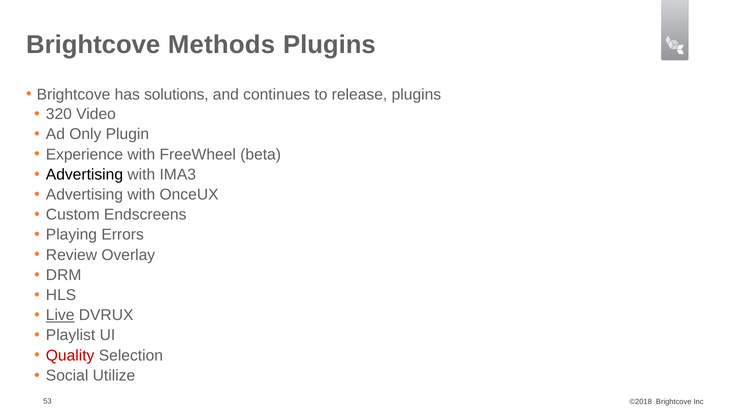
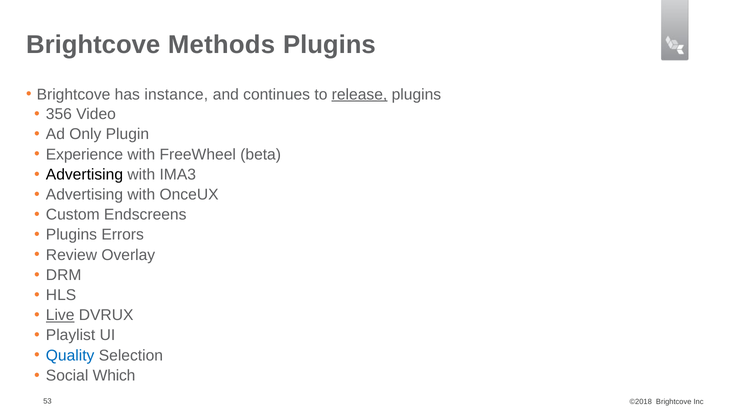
solutions: solutions -> instance
release underline: none -> present
320: 320 -> 356
Playing at (71, 235): Playing -> Plugins
Quality colour: red -> blue
Utilize: Utilize -> Which
